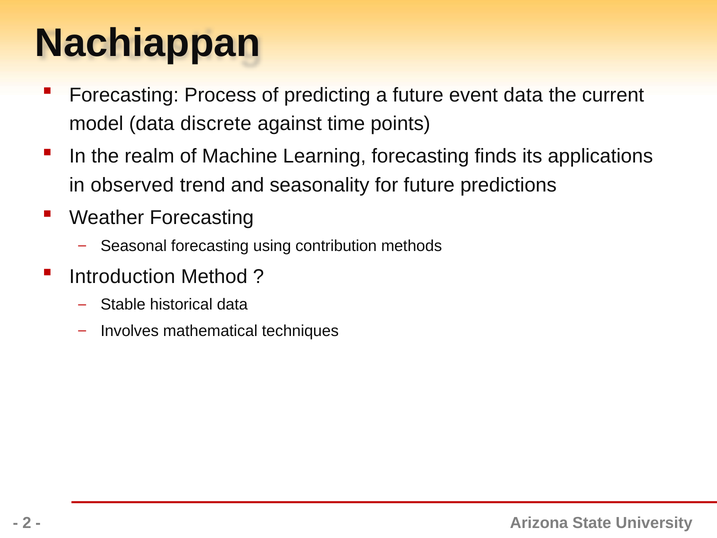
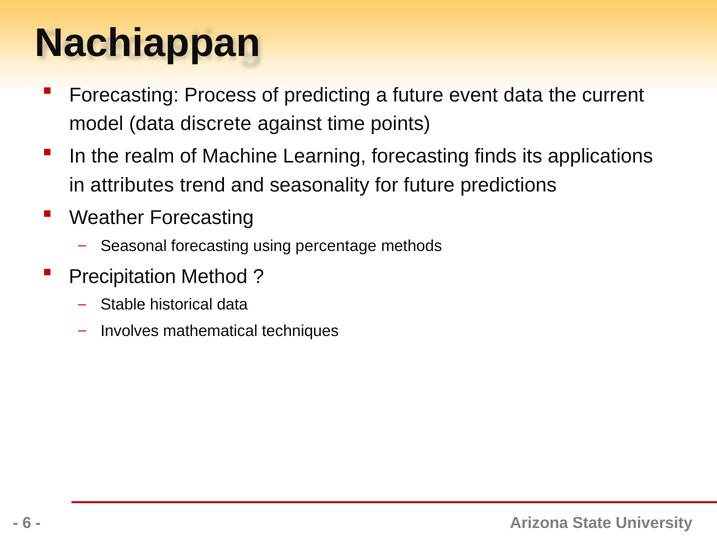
observed: observed -> attributes
contribution: contribution -> percentage
Introduction: Introduction -> Precipitation
2: 2 -> 6
